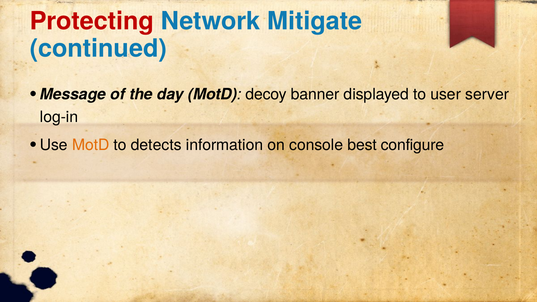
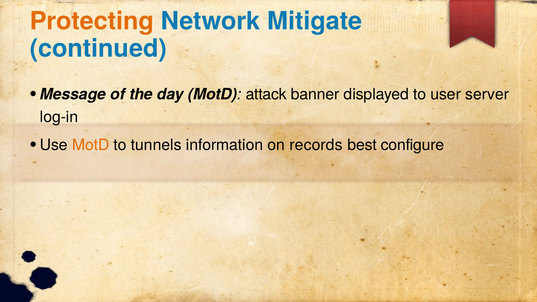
Protecting colour: red -> orange
decoy: decoy -> attack
detects: detects -> tunnels
console: console -> records
